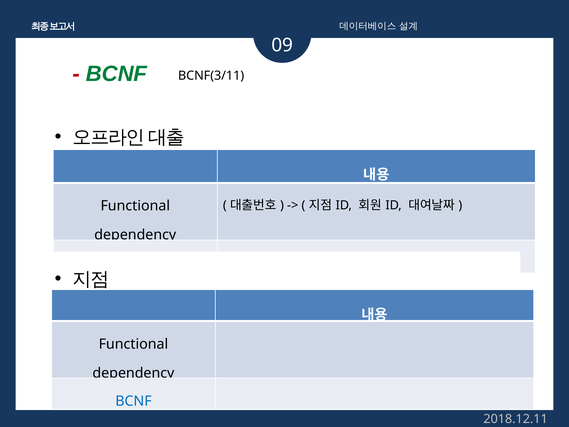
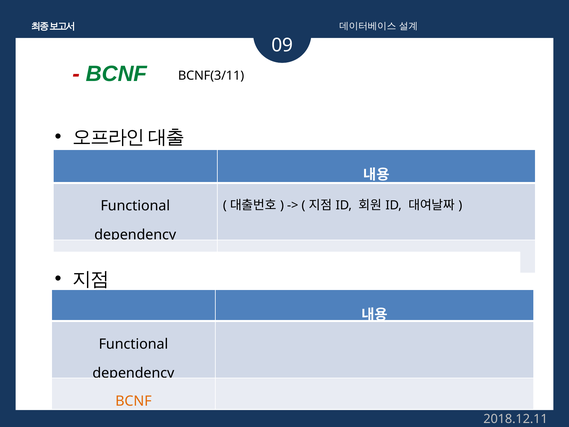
BCNF at (133, 401) colour: blue -> orange
